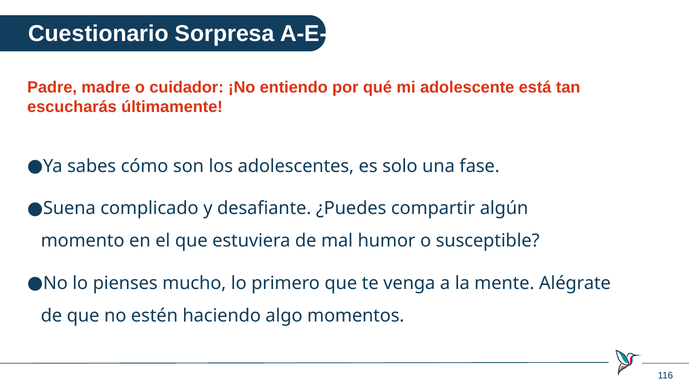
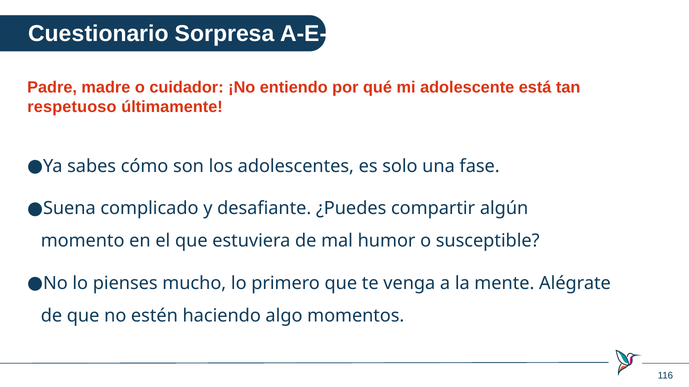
escucharás: escucharás -> respetuoso
